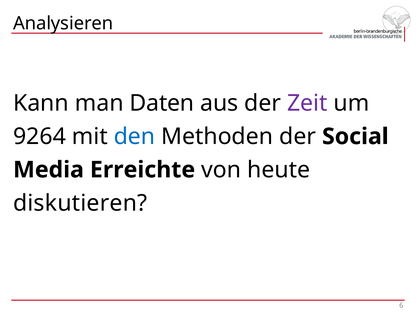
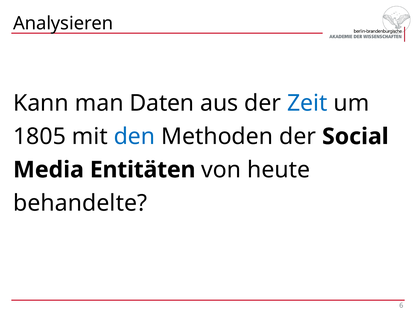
Zeit colour: purple -> blue
9264: 9264 -> 1805
Erreichte: Erreichte -> Entitäten
diskutieren: diskutieren -> behandelte
